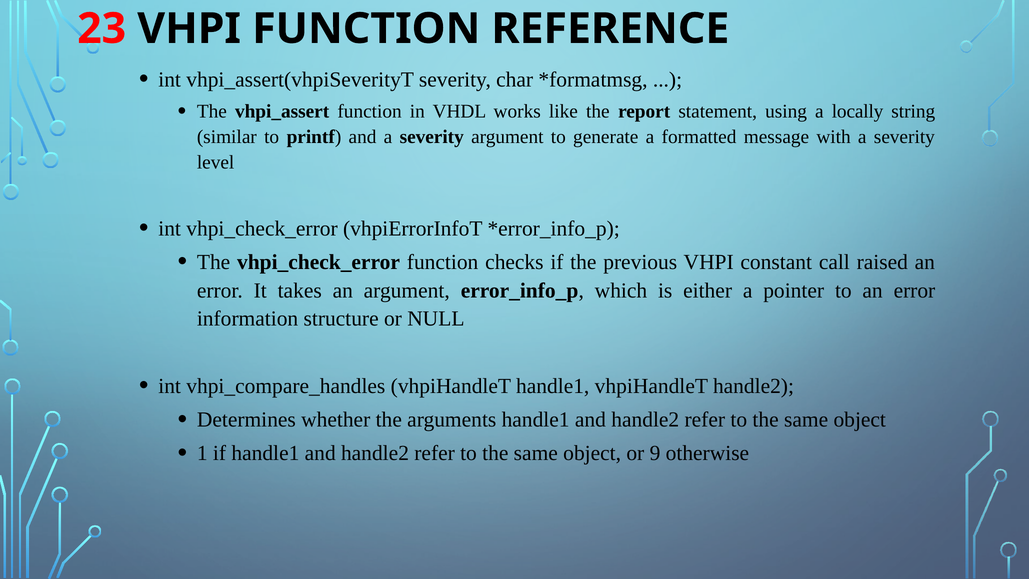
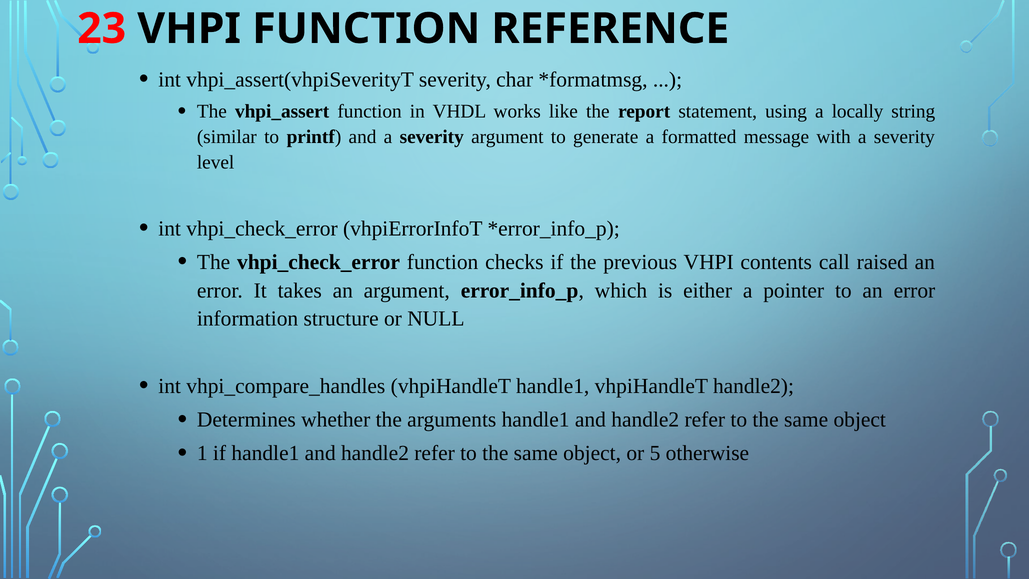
constant: constant -> contents
9: 9 -> 5
